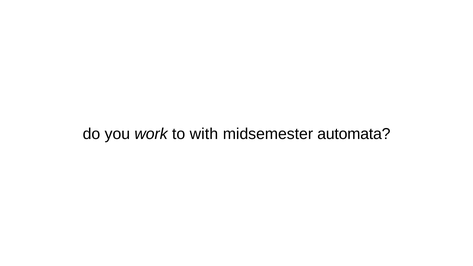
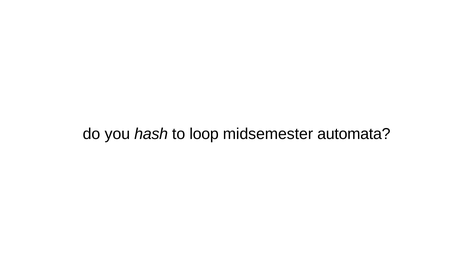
work: work -> hash
with: with -> loop
